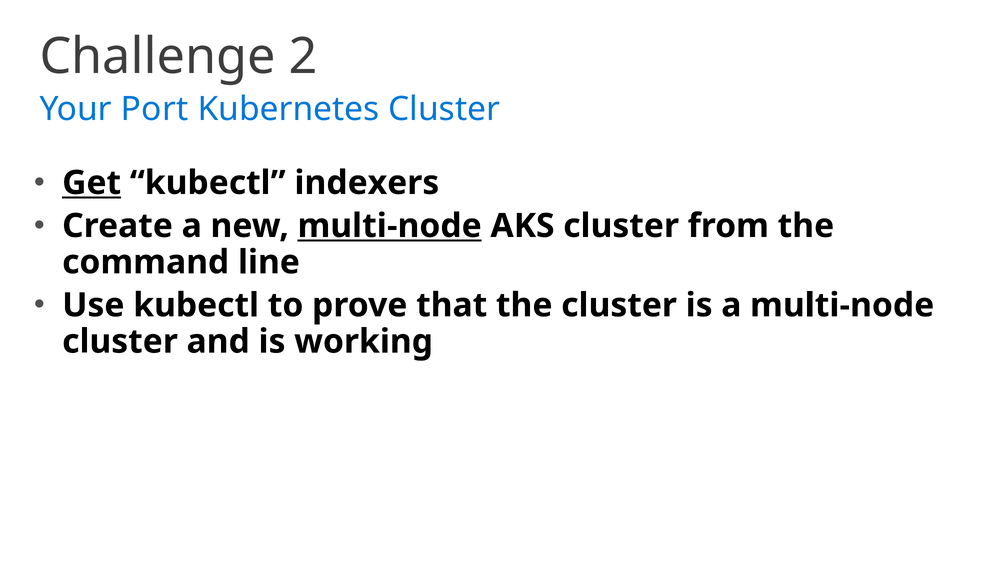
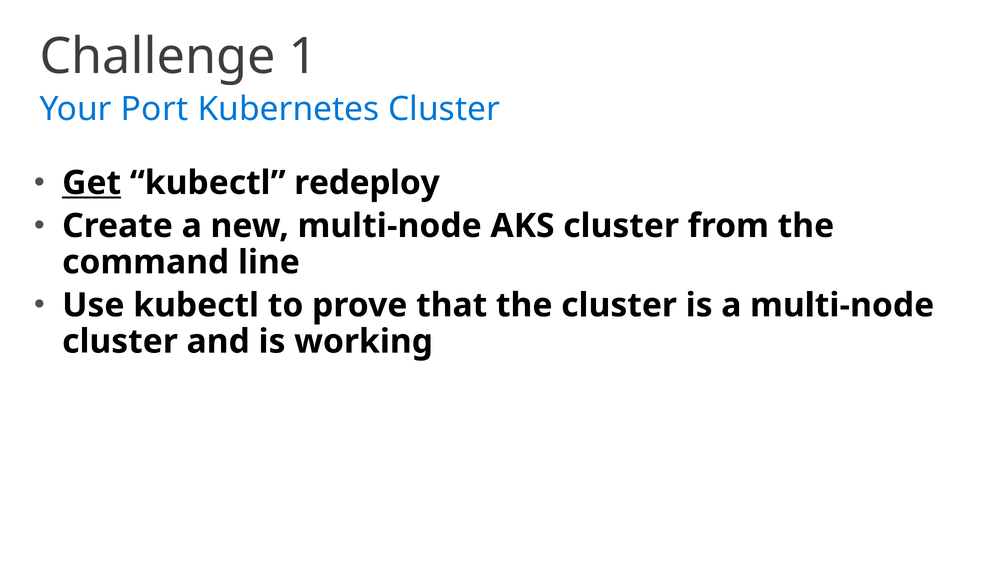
2: 2 -> 1
indexers: indexers -> redeploy
multi-node at (390, 226) underline: present -> none
